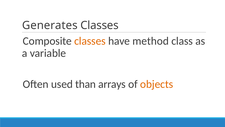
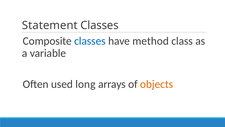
Generates: Generates -> Statement
classes at (90, 41) colour: orange -> blue
than: than -> long
